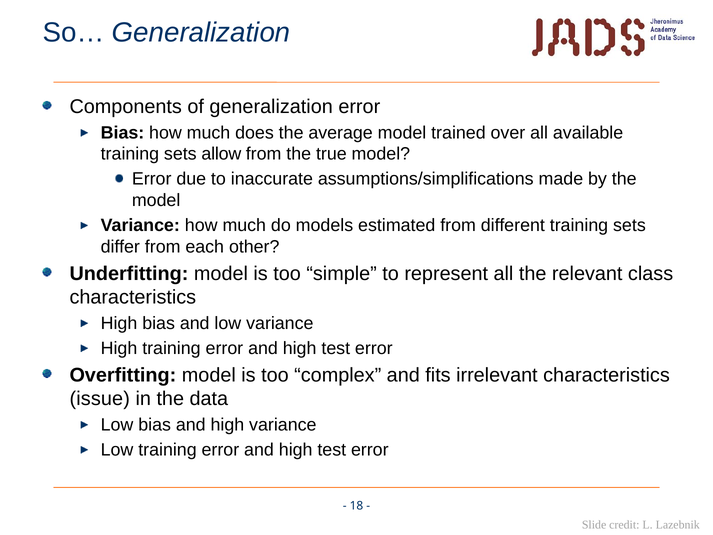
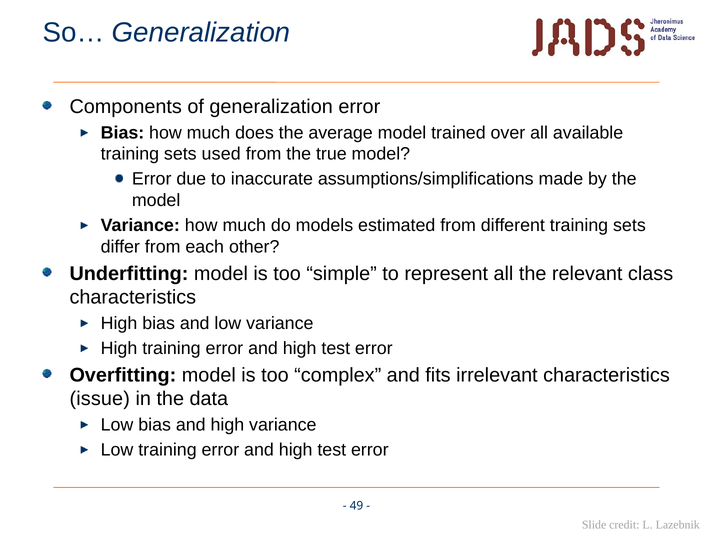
allow: allow -> used
18: 18 -> 49
